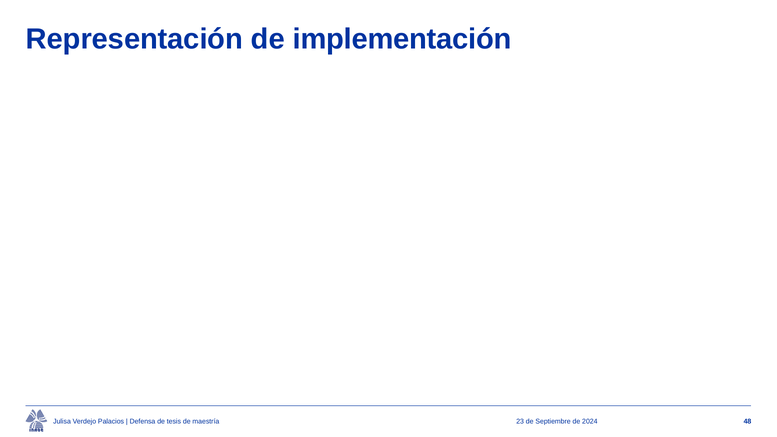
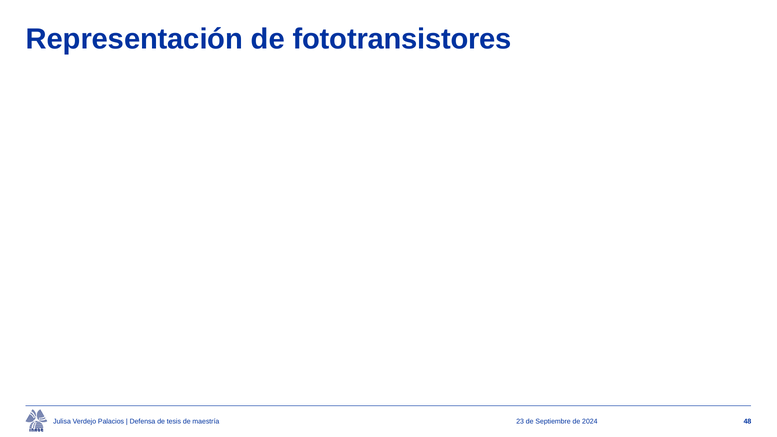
implementación: implementación -> fototransistores
